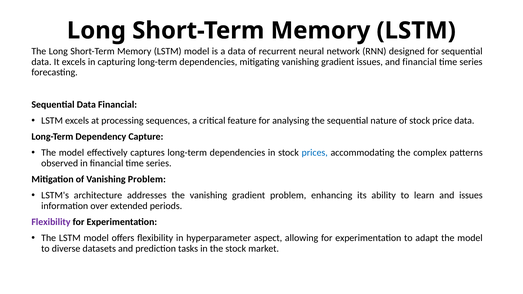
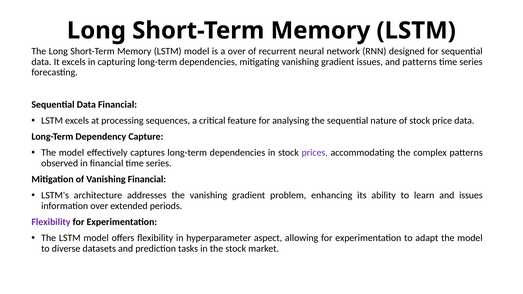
a data: data -> over
and financial: financial -> patterns
prices colour: blue -> purple
Vanishing Problem: Problem -> Financial
